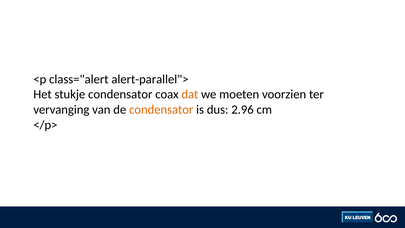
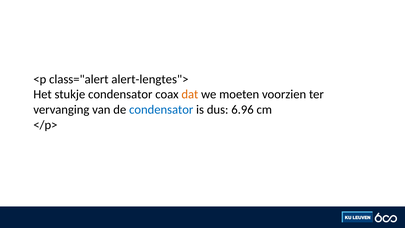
alert-parallel">: alert-parallel"> -> alert-lengtes">
condensator at (161, 110) colour: orange -> blue
2.96: 2.96 -> 6.96
